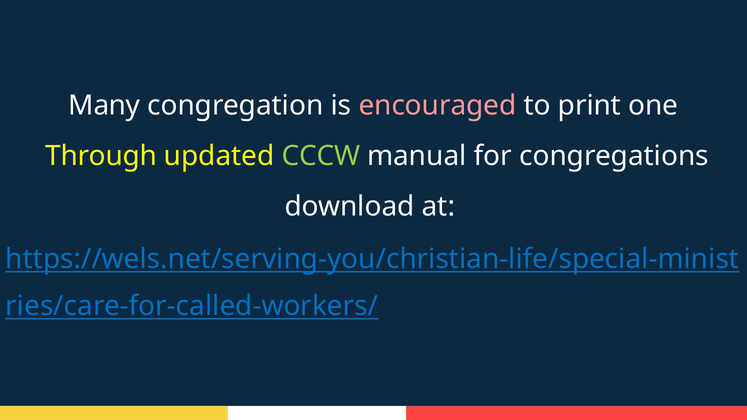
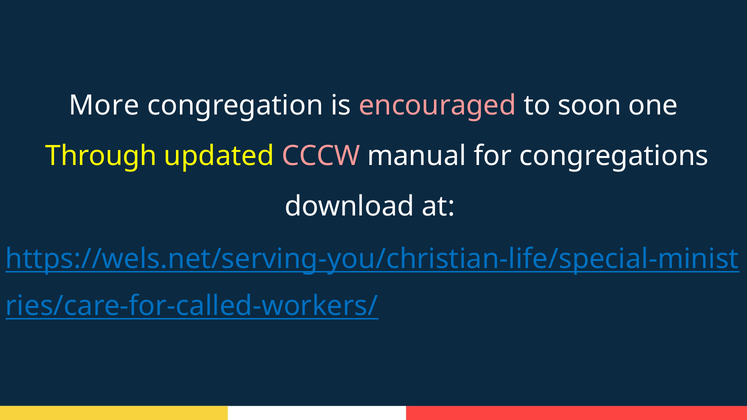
Many: Many -> More
print: print -> soon
CCCW colour: light green -> pink
